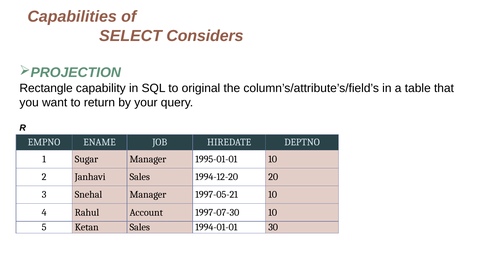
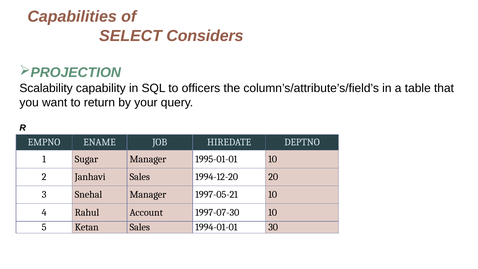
Rectangle: Rectangle -> Scalability
original: original -> officers
